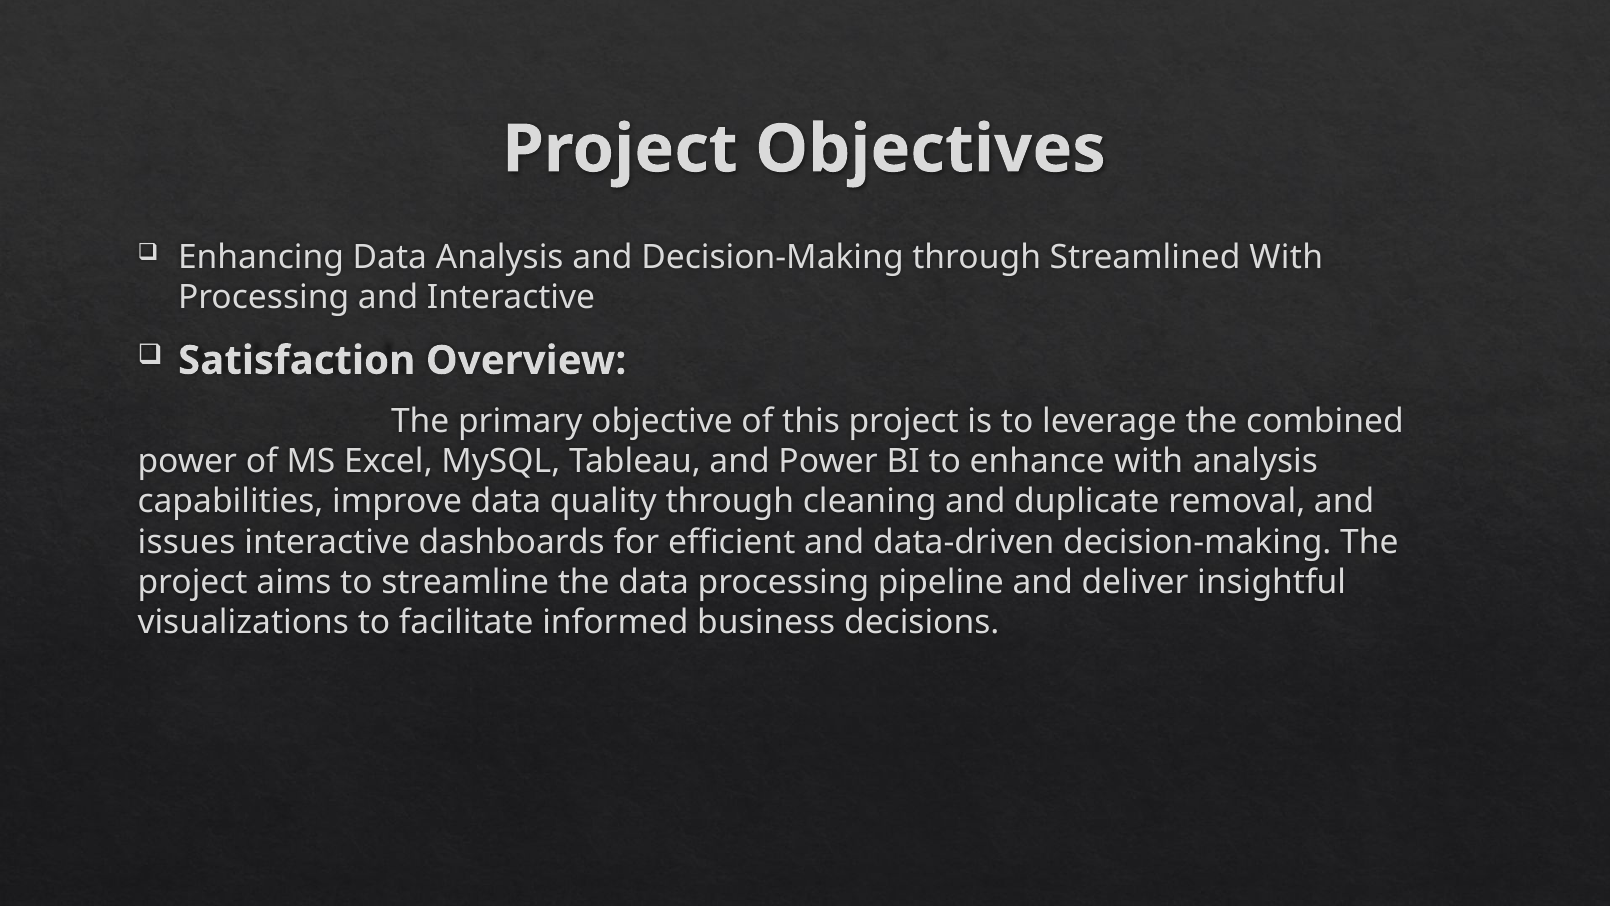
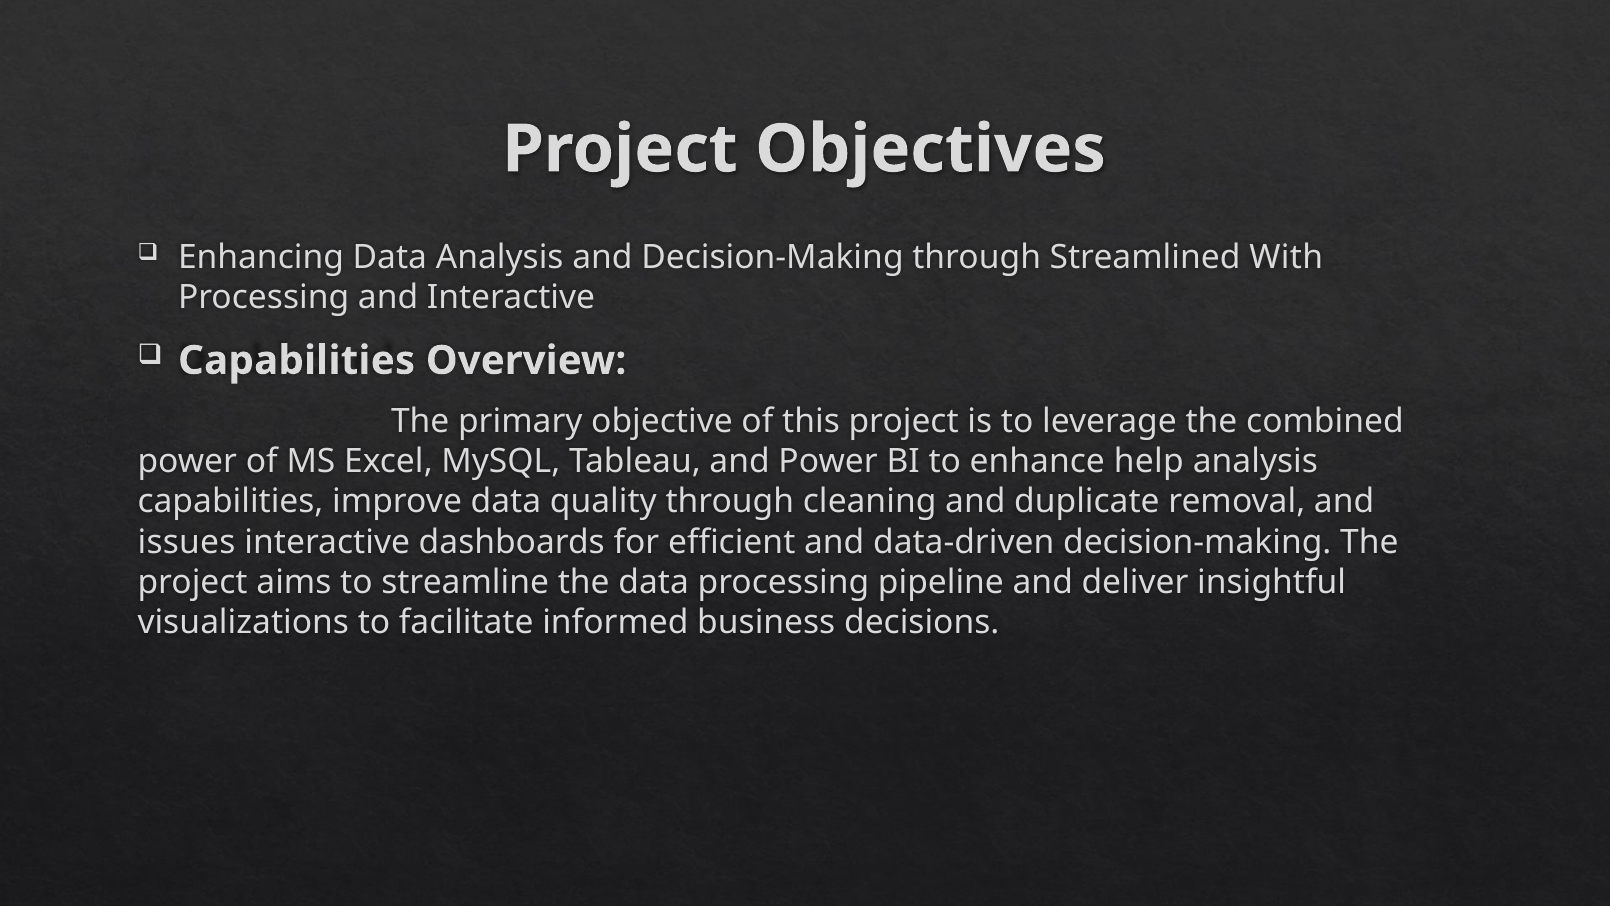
Satisfaction at (297, 360): Satisfaction -> Capabilities
enhance with: with -> help
